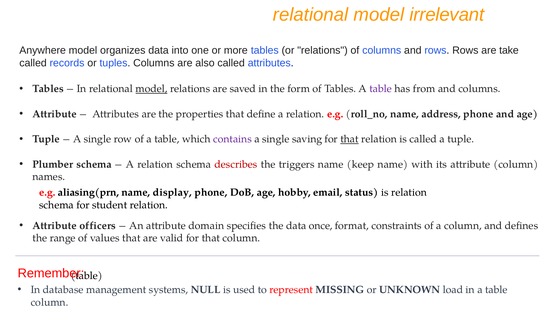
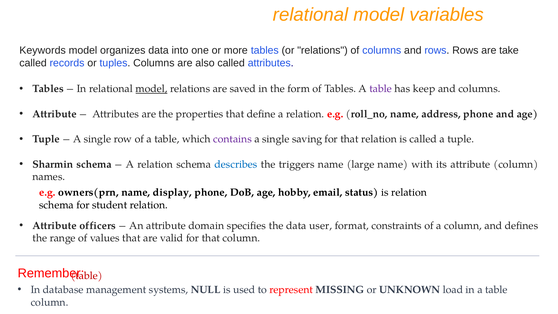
irrelevant: irrelevant -> variables
Anywhere: Anywhere -> Keywords
from: from -> keep
that at (350, 139) underline: present -> none
Plumber: Plumber -> Sharmin
describes colour: red -> blue
keep: keep -> large
aliasing(prn: aliasing(prn -> owners(prn
once: once -> user
table at (87, 276) colour: black -> red
